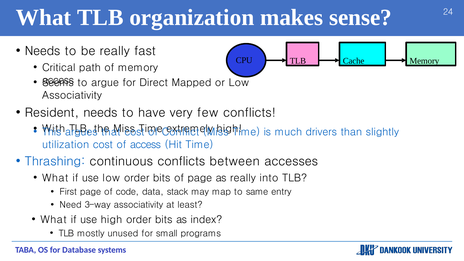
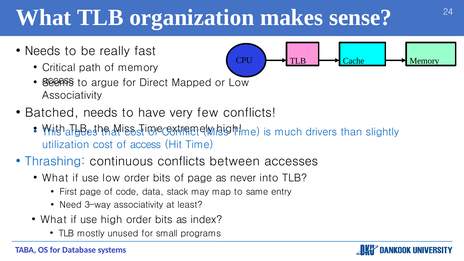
Resident: Resident -> Batched
as really: really -> never
